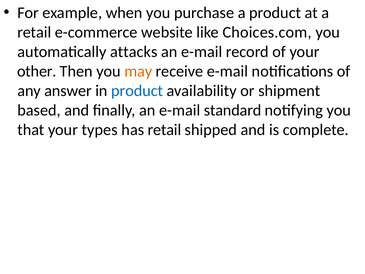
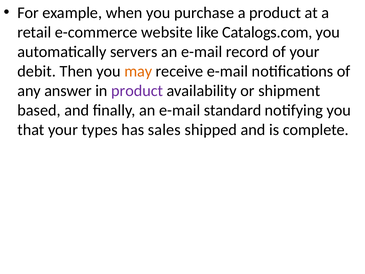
Choices.com: Choices.com -> Catalogs.com
attacks: attacks -> servers
other: other -> debit
product at (137, 91) colour: blue -> purple
has retail: retail -> sales
